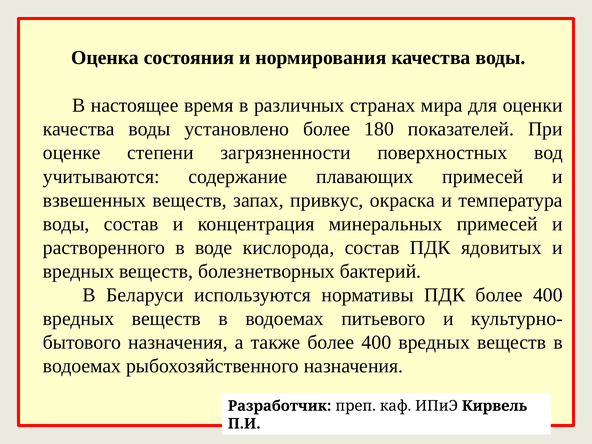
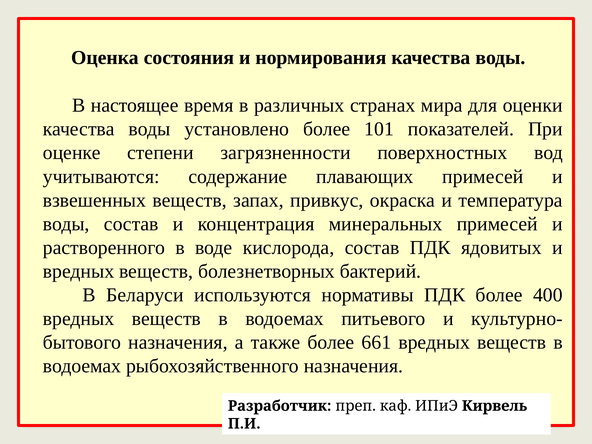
180: 180 -> 101
также более 400: 400 -> 661
